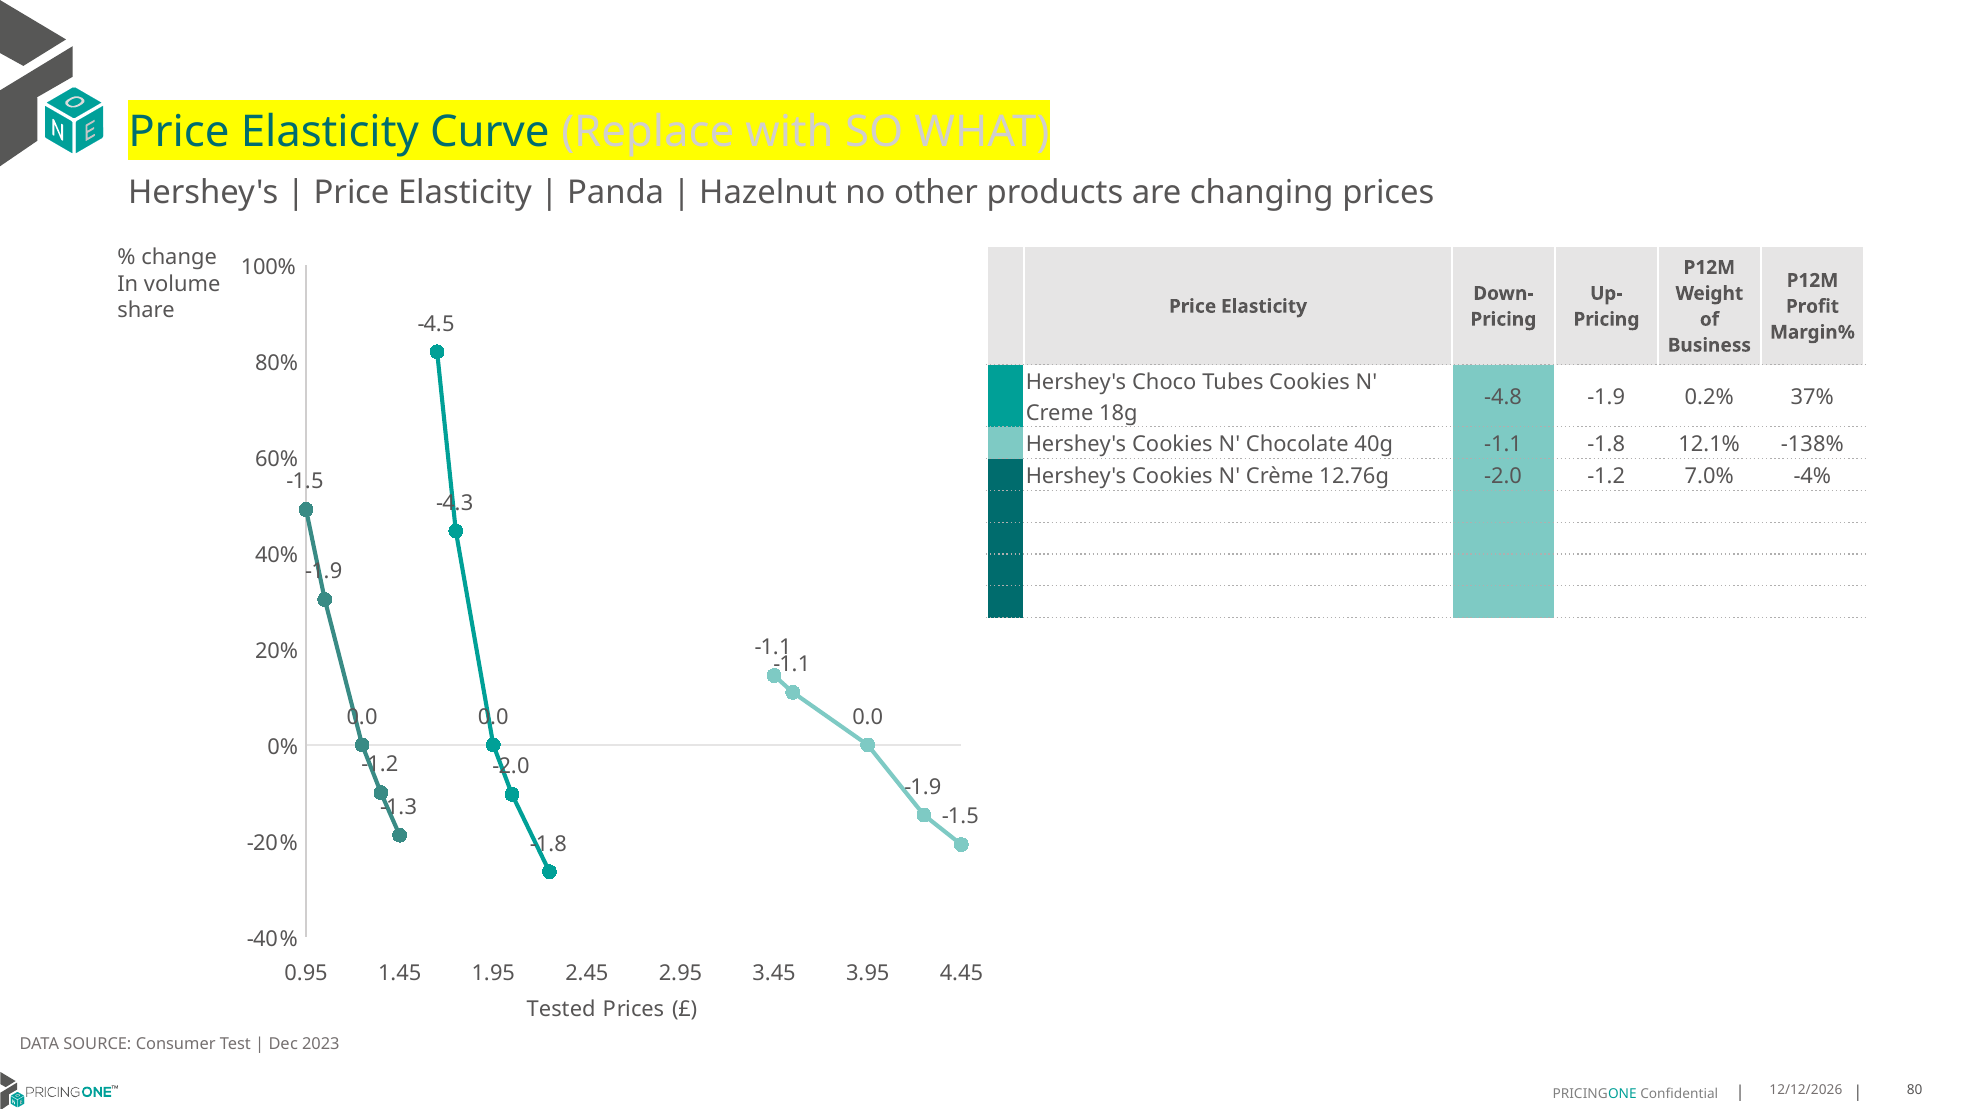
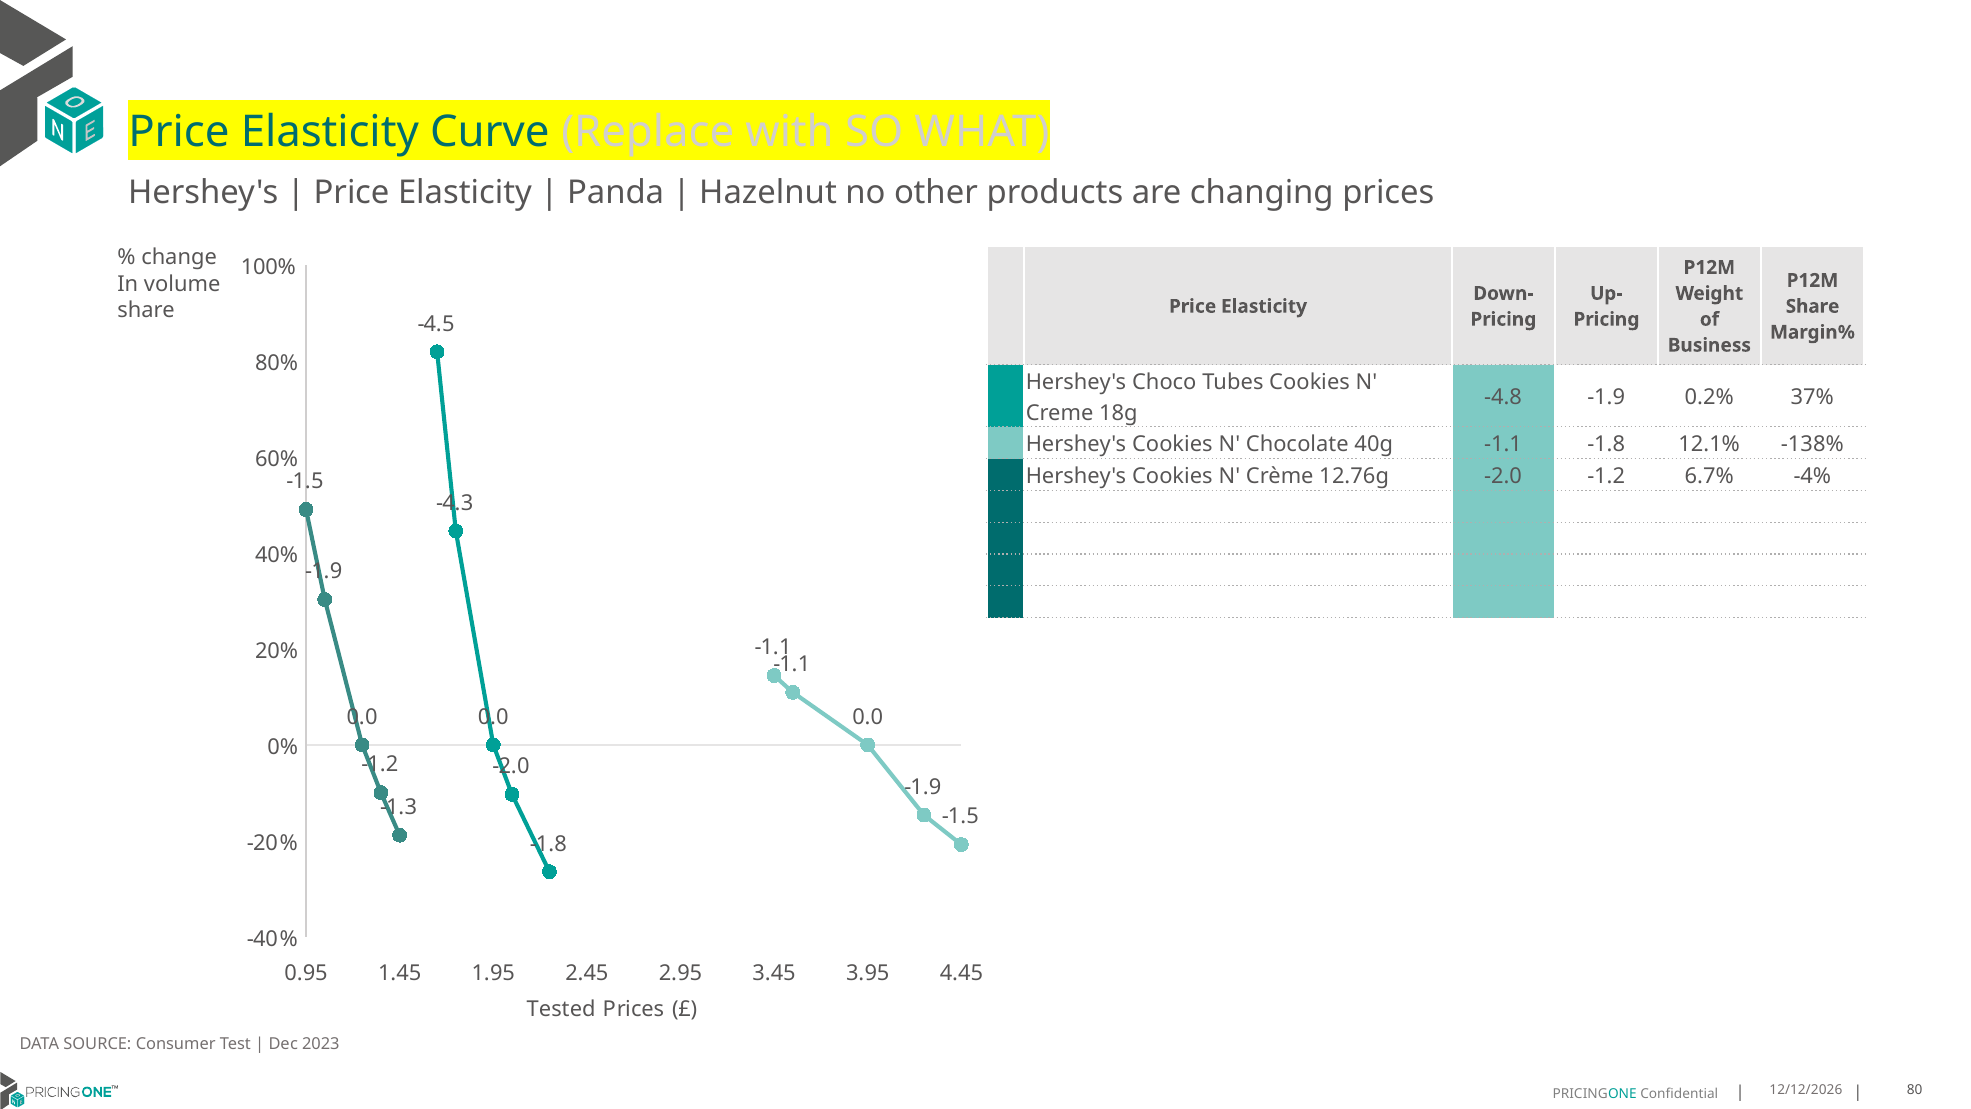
Profit at (1813, 306): Profit -> Share
7.0%: 7.0% -> 6.7%
